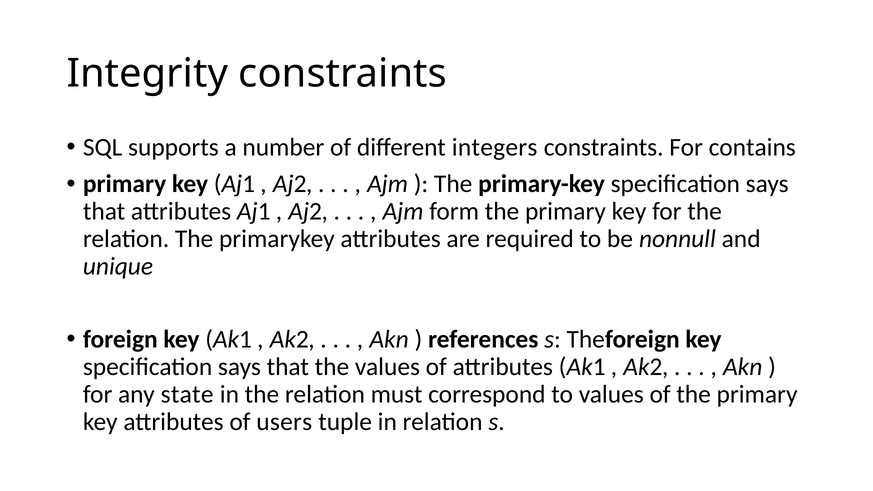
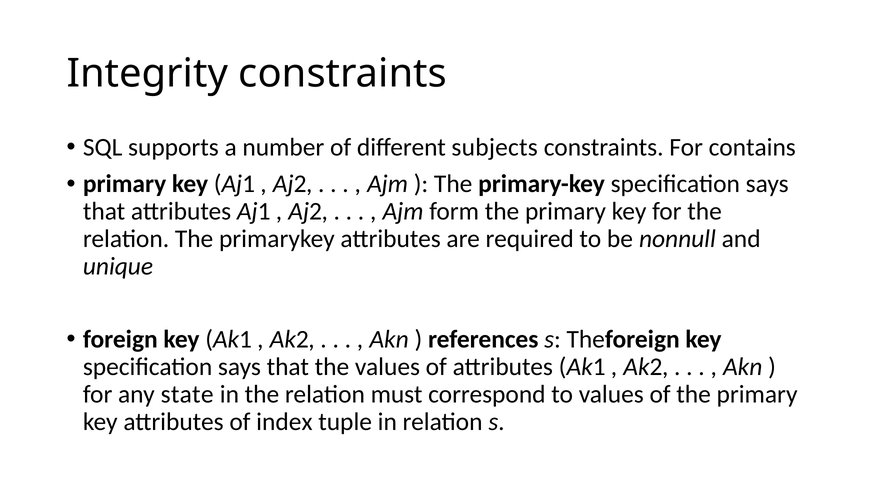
integers: integers -> subjects
users: users -> index
